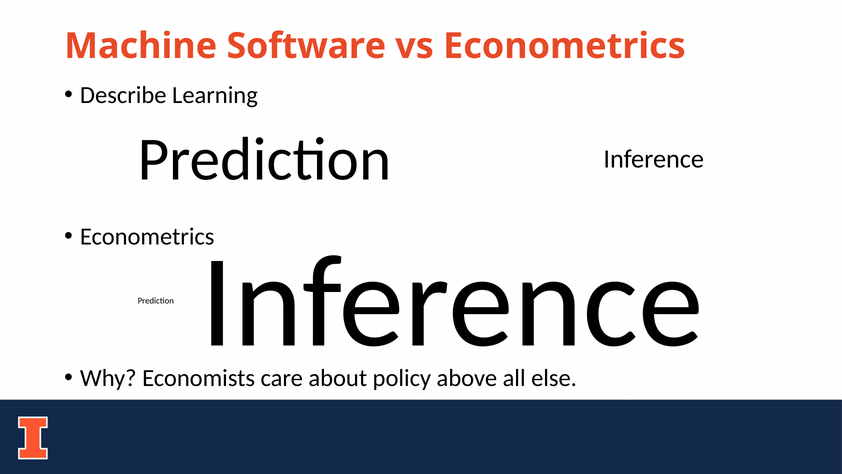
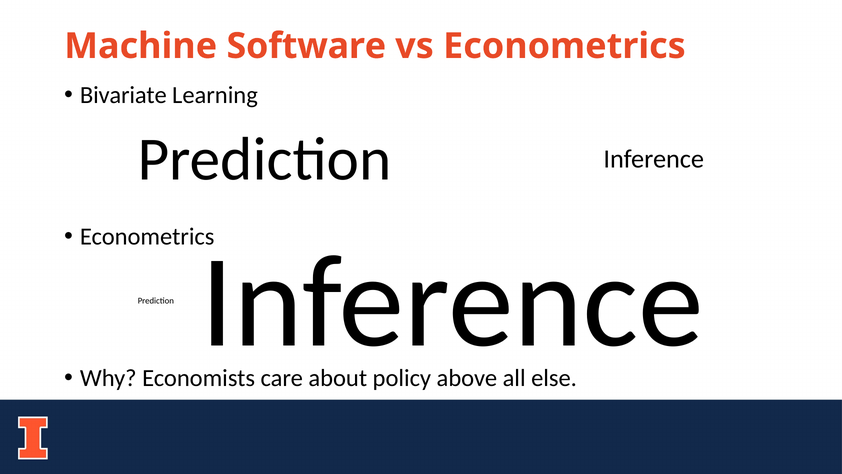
Describe: Describe -> Bivariate
